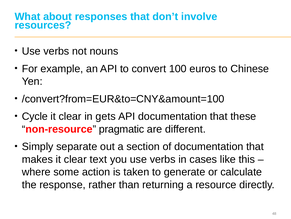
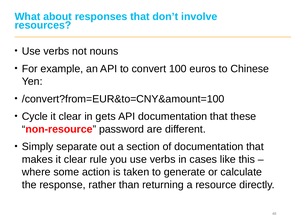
pragmatic: pragmatic -> password
text: text -> rule
